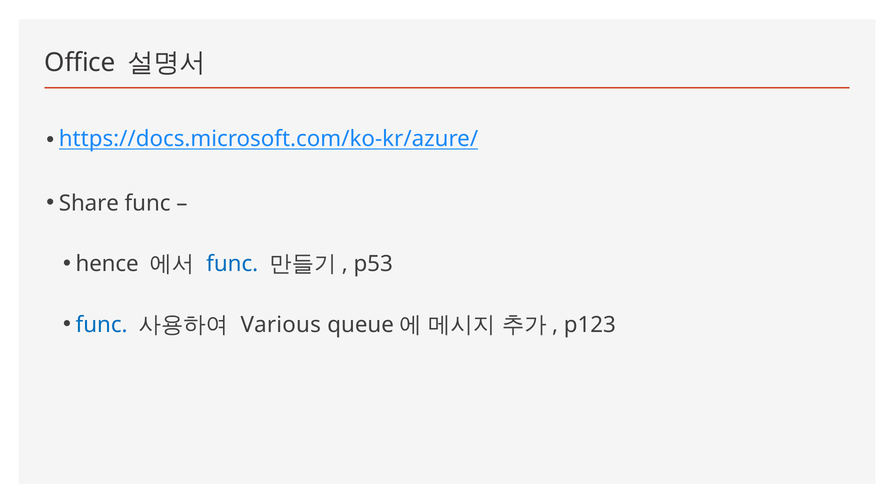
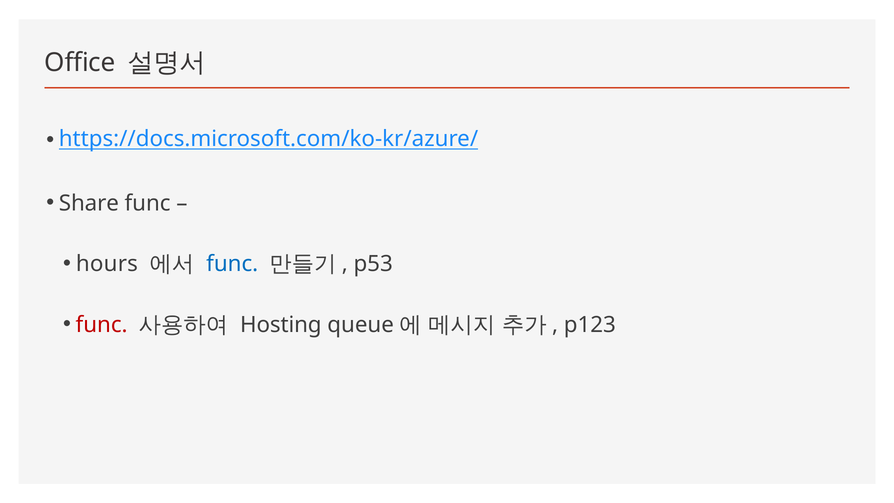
hence: hence -> hours
func at (102, 325) colour: blue -> red
Various: Various -> Hosting
